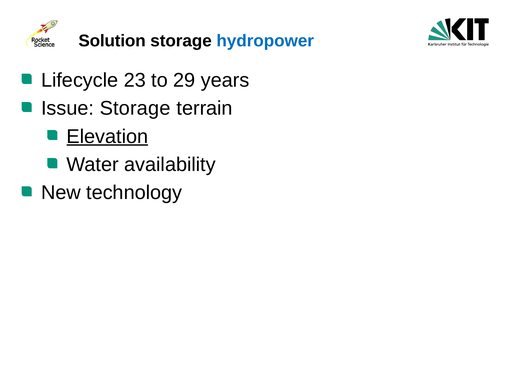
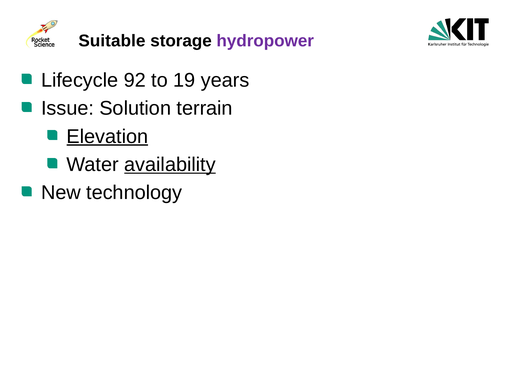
Solution: Solution -> Suitable
hydropower colour: blue -> purple
23: 23 -> 92
29: 29 -> 19
Issue Storage: Storage -> Solution
availability underline: none -> present
